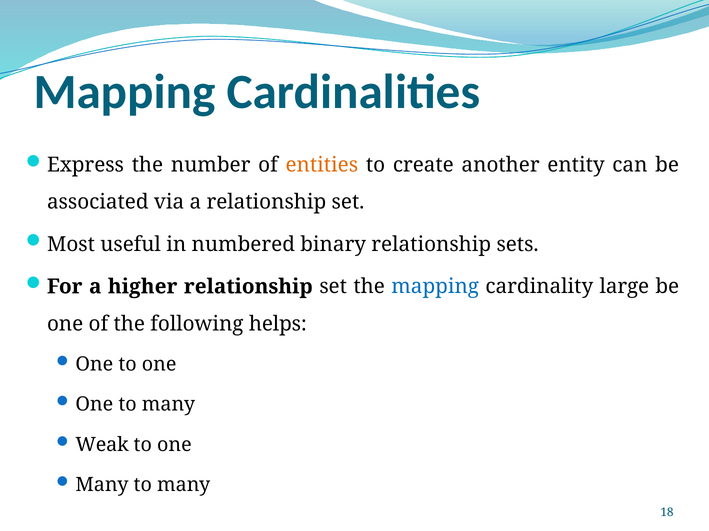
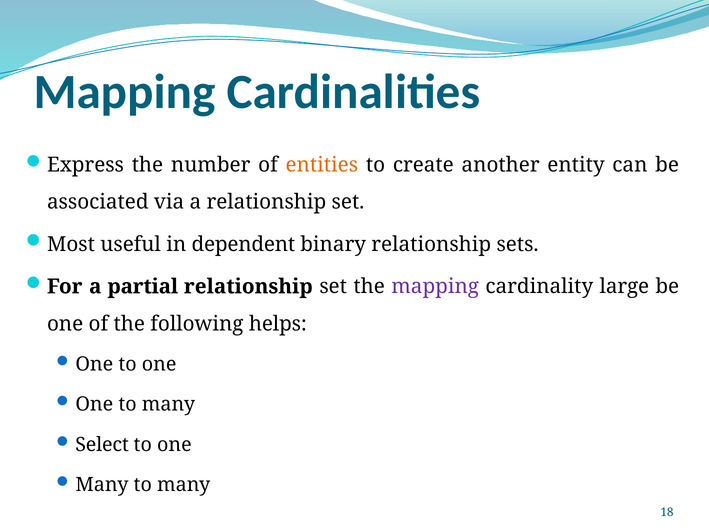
numbered: numbered -> dependent
higher: higher -> partial
mapping at (435, 287) colour: blue -> purple
Weak: Weak -> Select
